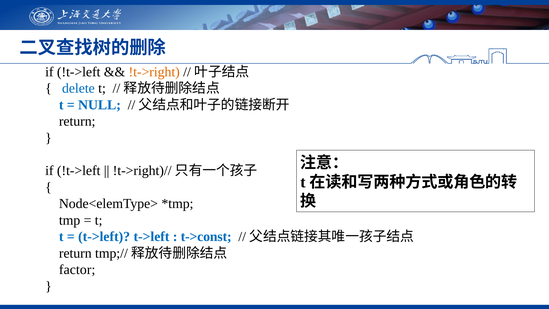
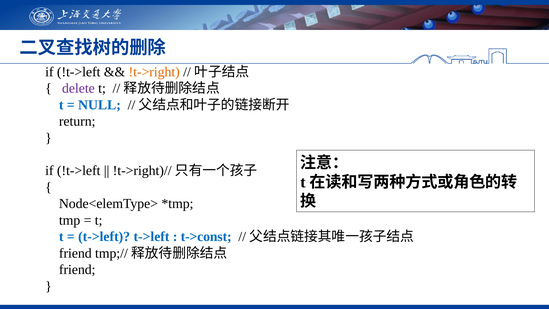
delete colour: blue -> purple
return at (75, 253): return -> friend
factor at (77, 270): factor -> friend
